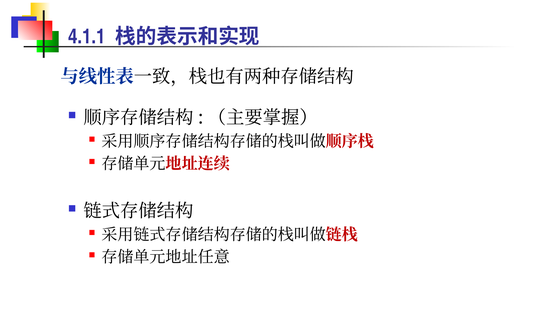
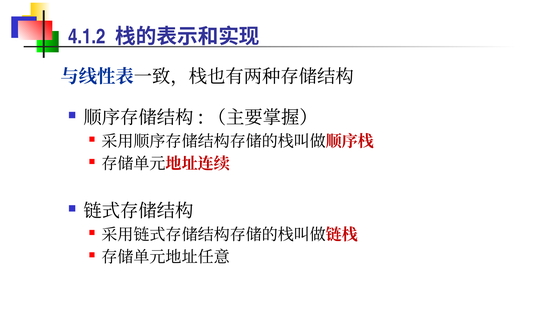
4.1.1: 4.1.1 -> 4.1.2
